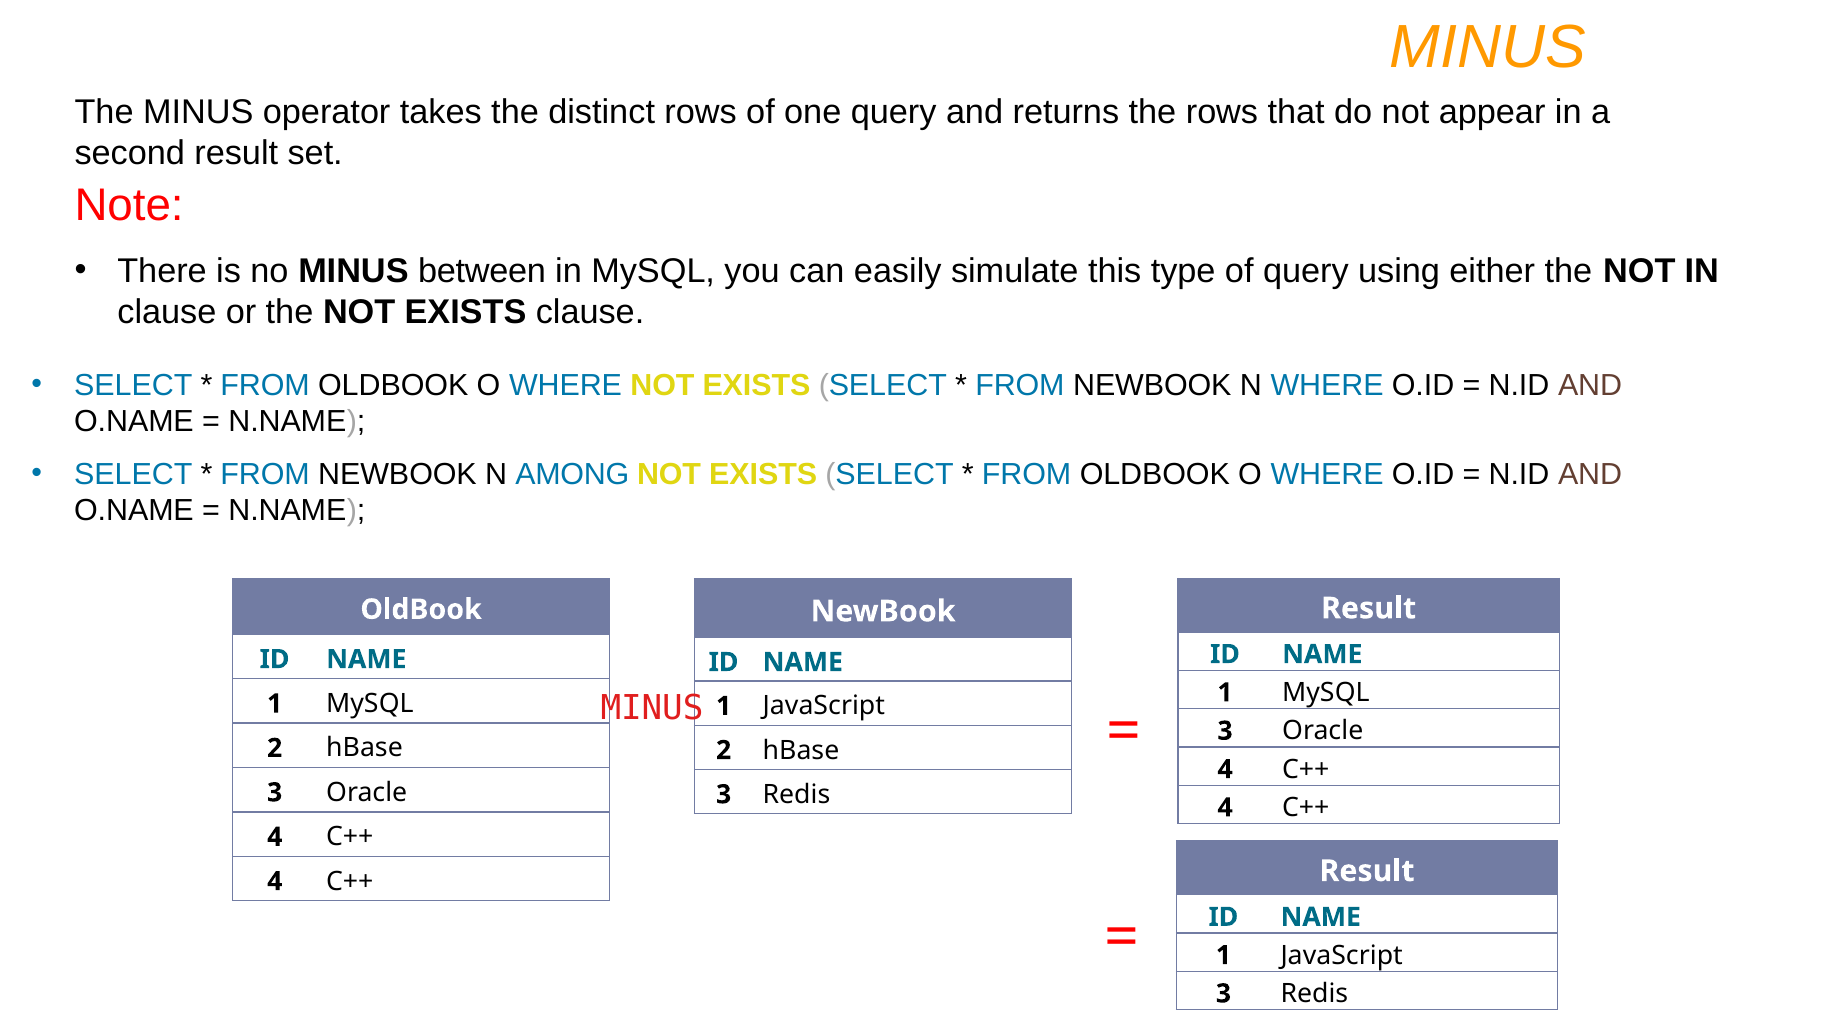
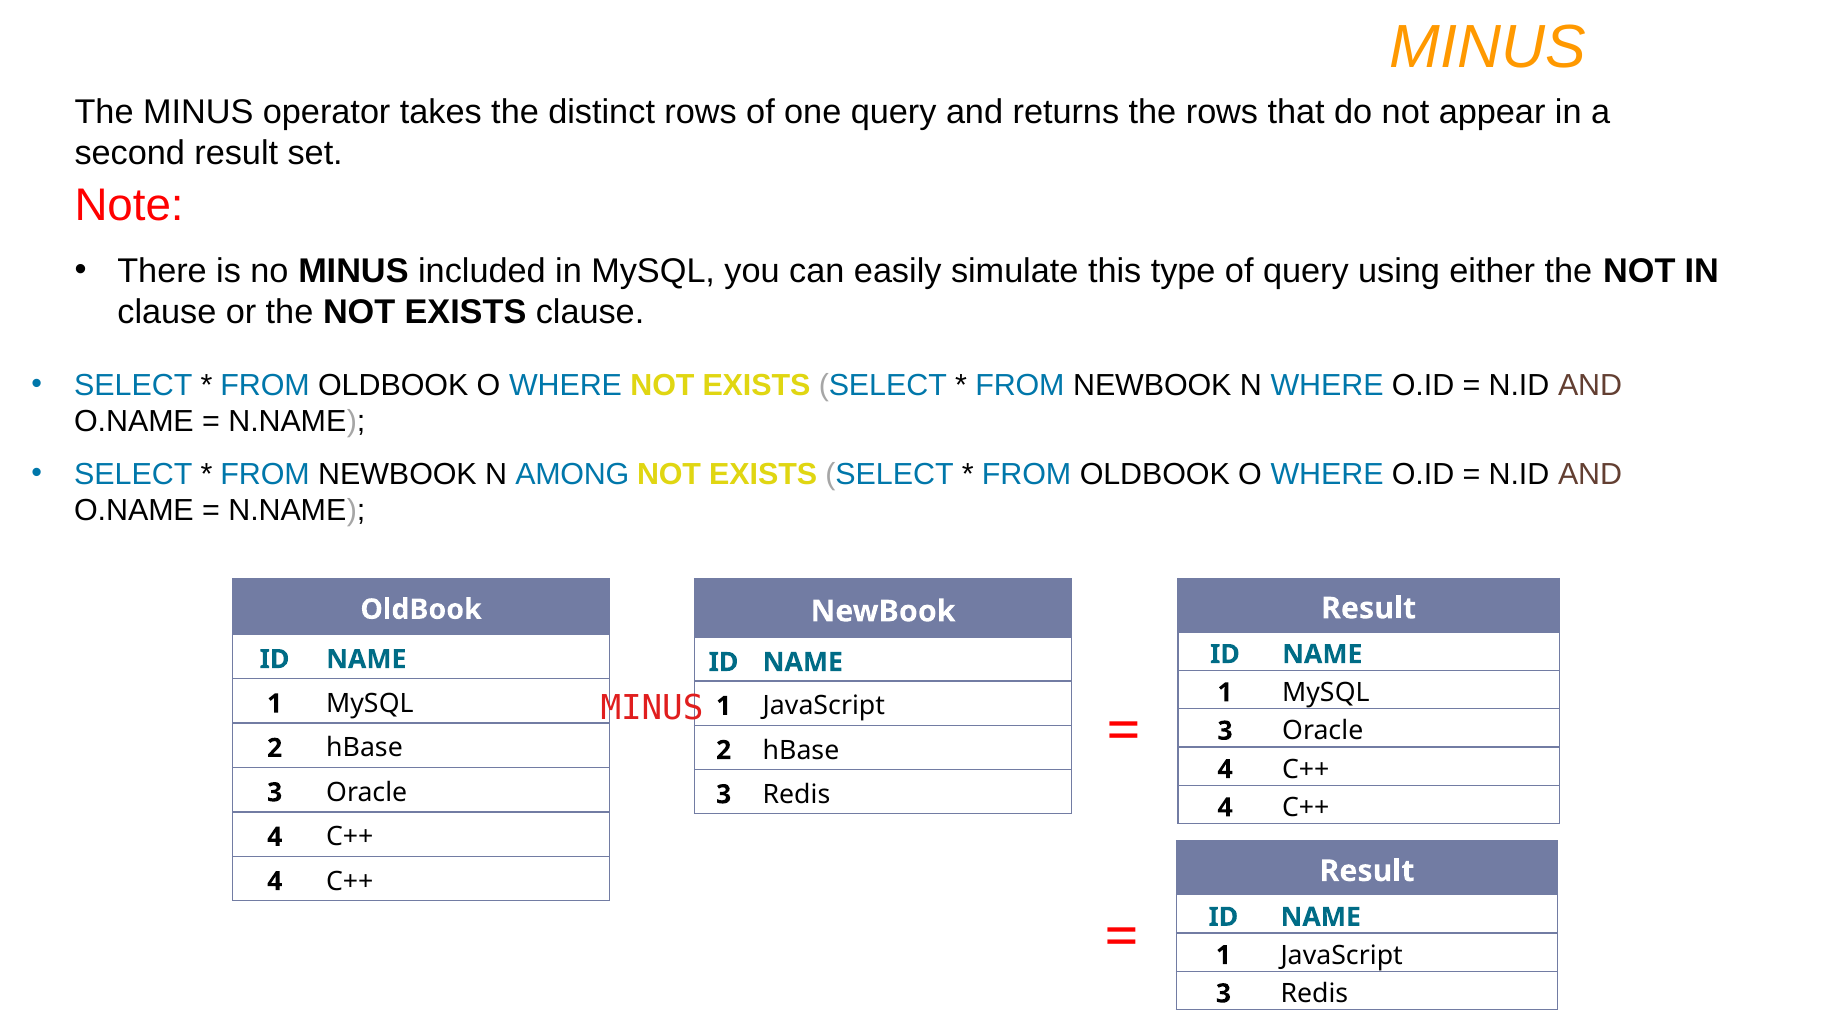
between: between -> included
